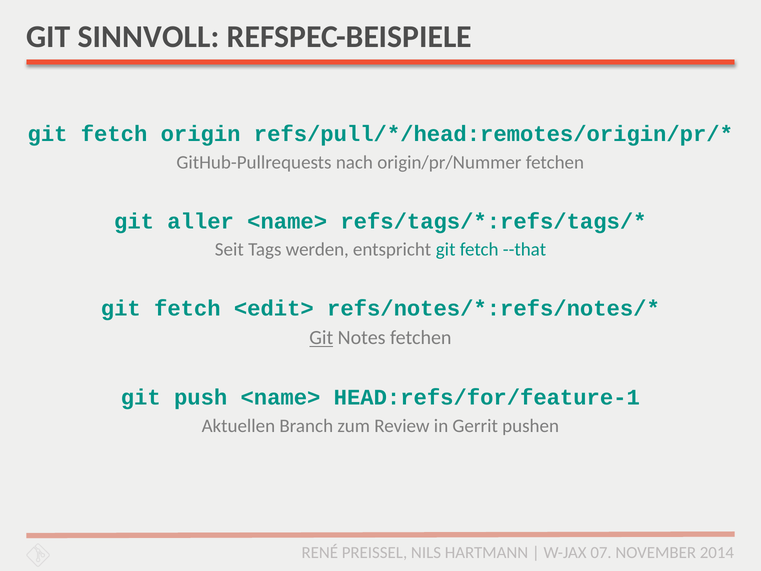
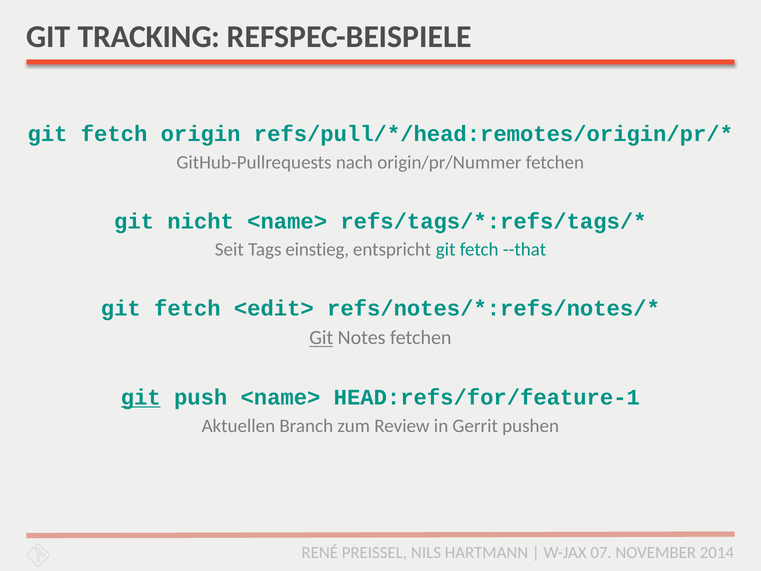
SINNVOLL: SINNVOLL -> TRACKING
aller: aller -> nicht
werden: werden -> einstieg
git at (141, 397) underline: none -> present
